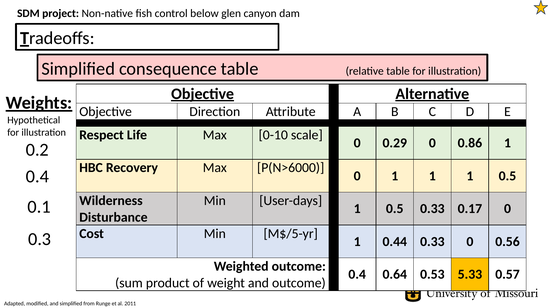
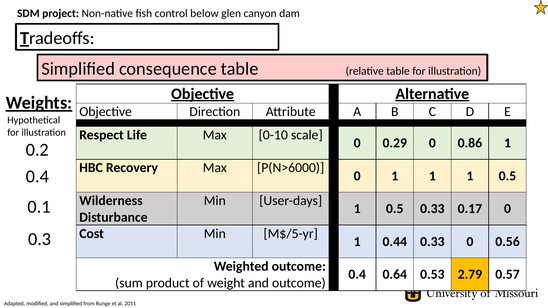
5.33: 5.33 -> 2.79
